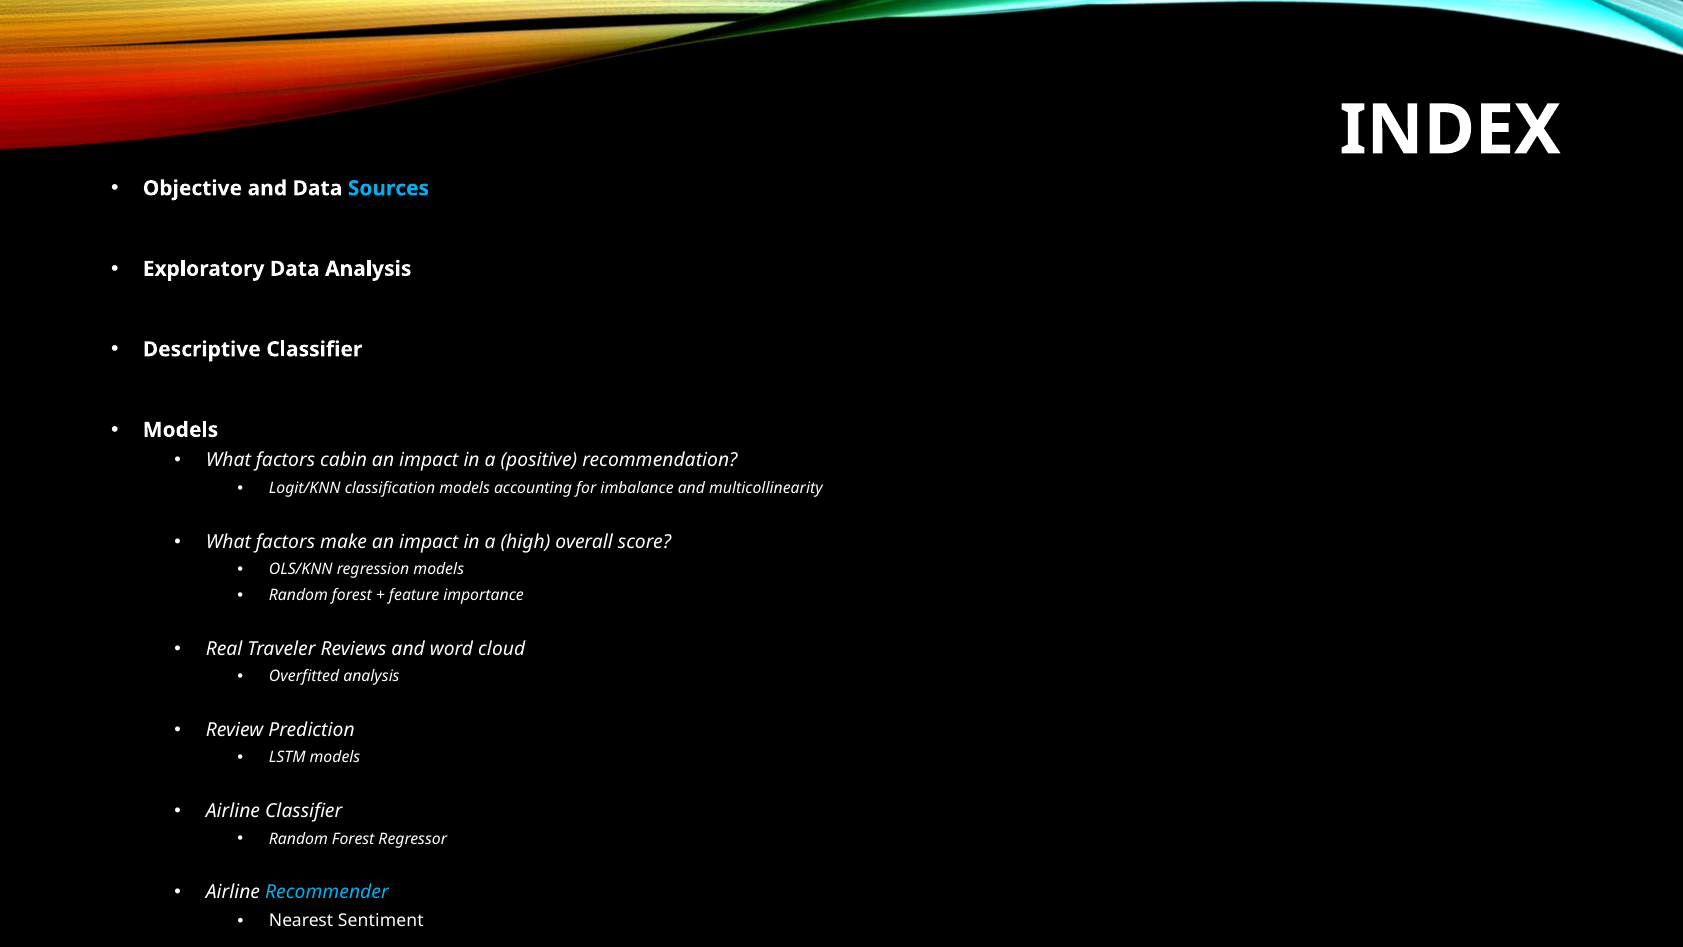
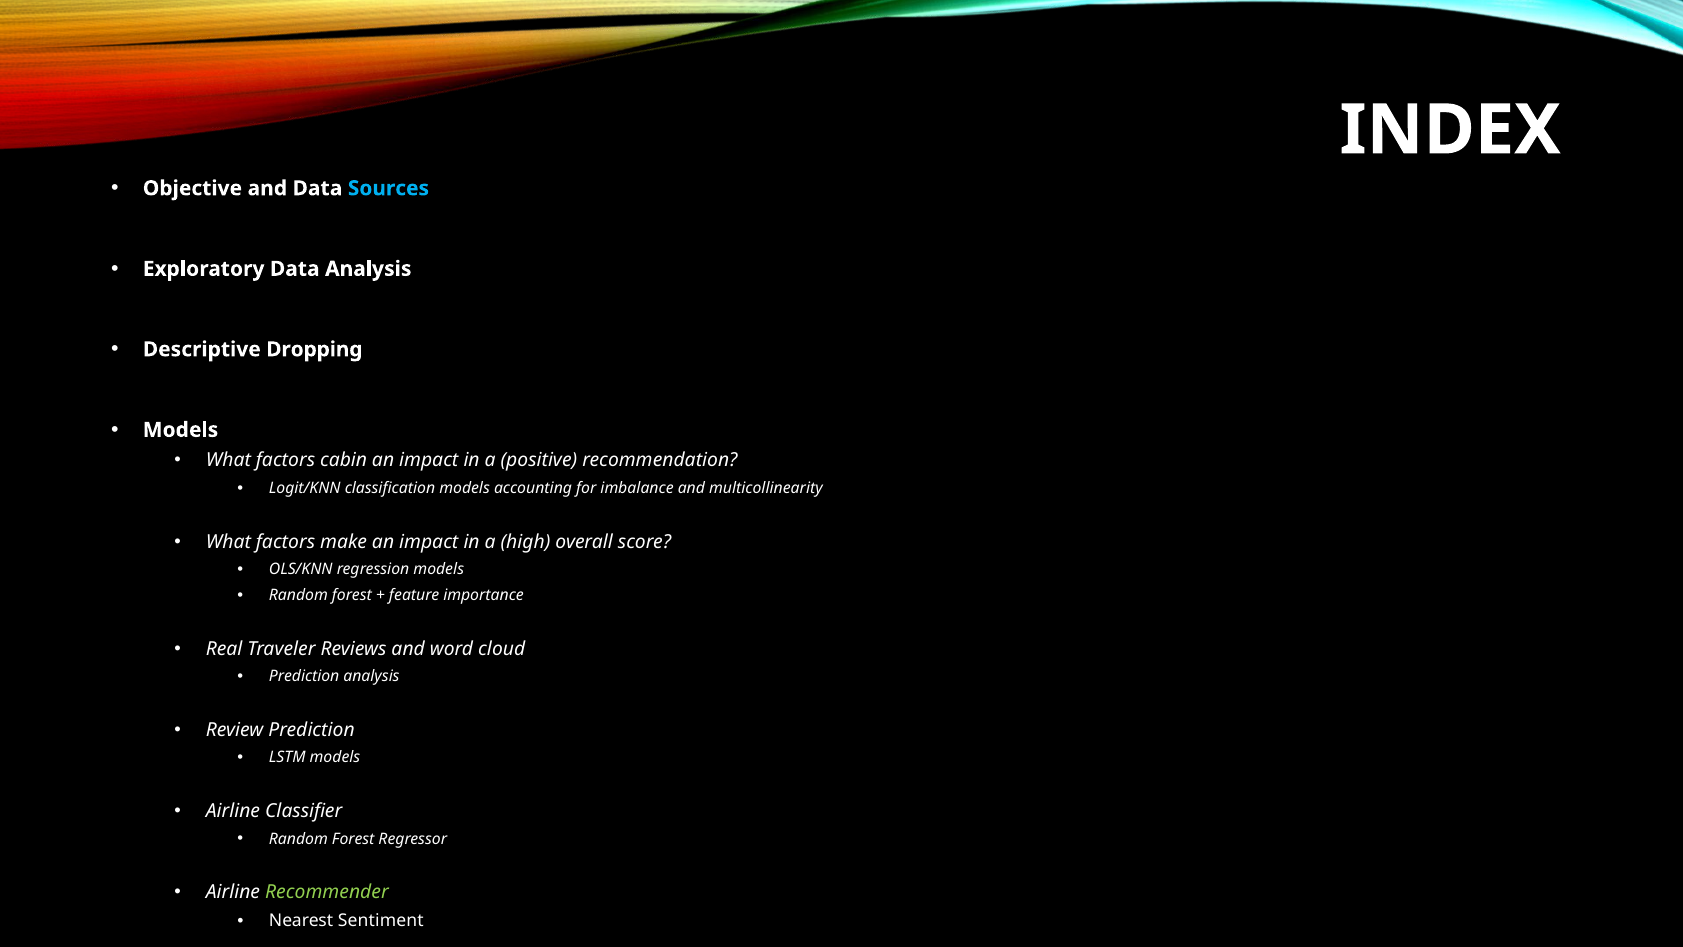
Descriptive Classifier: Classifier -> Dropping
Overfitted at (304, 676): Overfitted -> Prediction
Recommender colour: light blue -> light green
